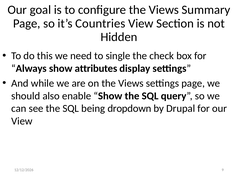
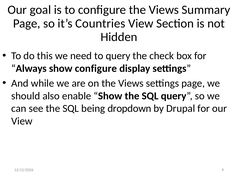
to single: single -> query
show attributes: attributes -> configure
